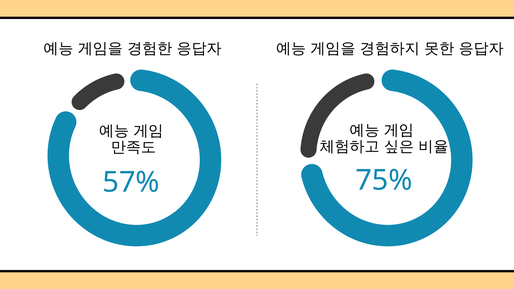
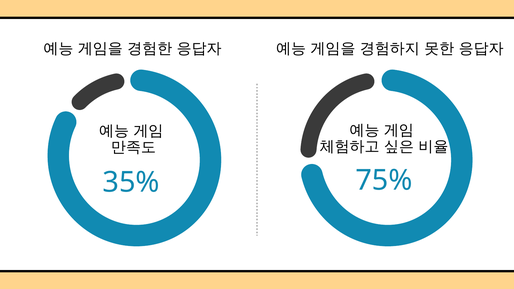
57%: 57% -> 35%
